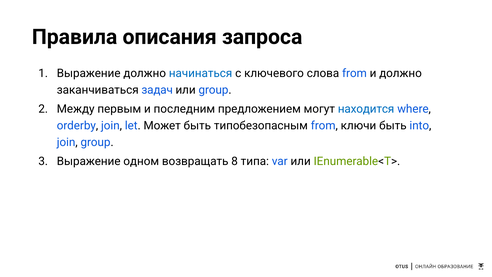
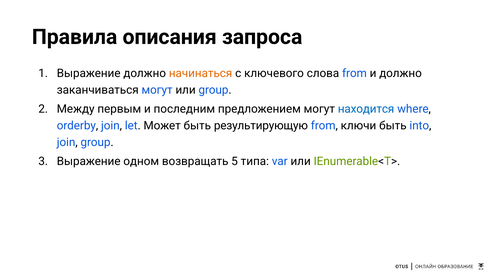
начинаться colour: blue -> orange
заканчиваться задач: задач -> могут
типобезопасным: типобезопасным -> результирующую
8: 8 -> 5
